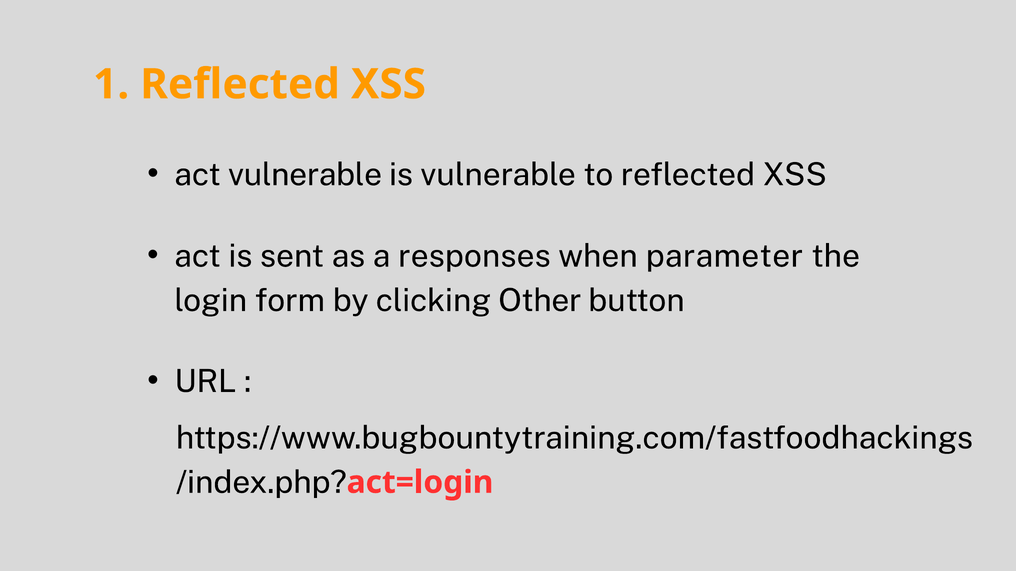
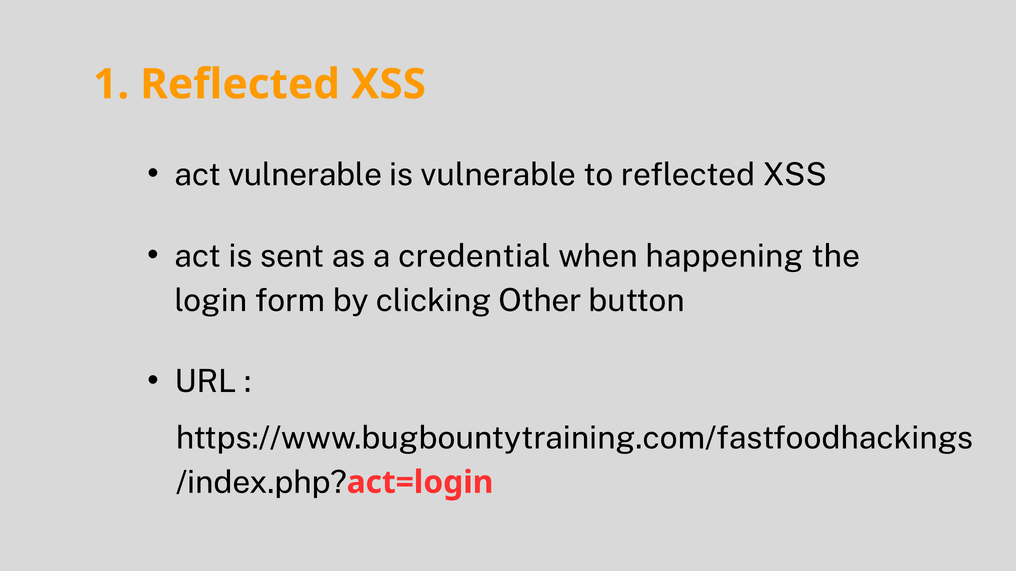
responses: responses -> credential
parameter: parameter -> happening
